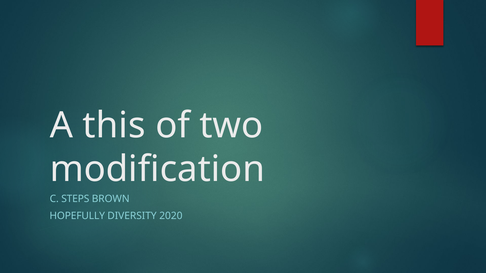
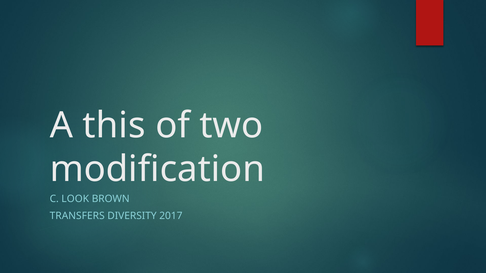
STEPS: STEPS -> LOOK
HOPEFULLY: HOPEFULLY -> TRANSFERS
2020: 2020 -> 2017
